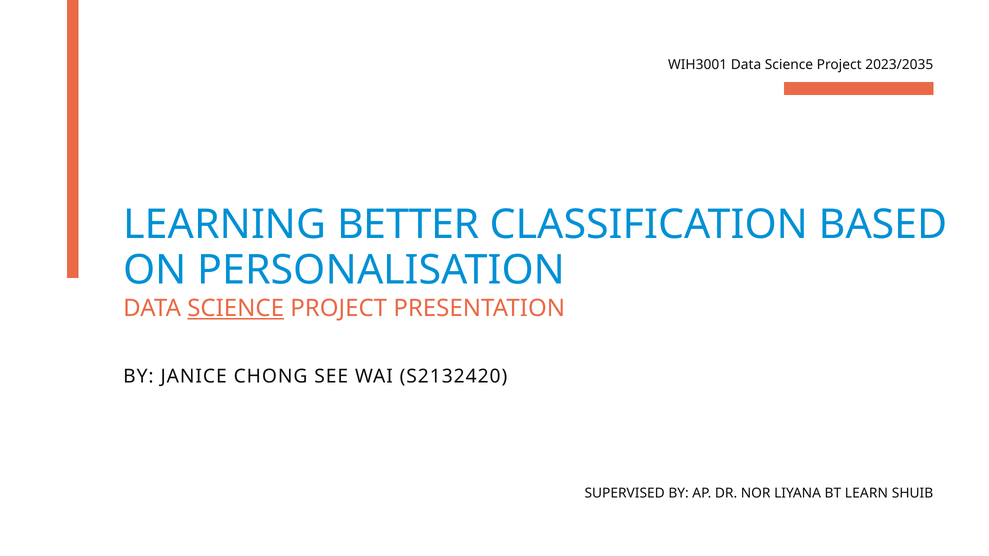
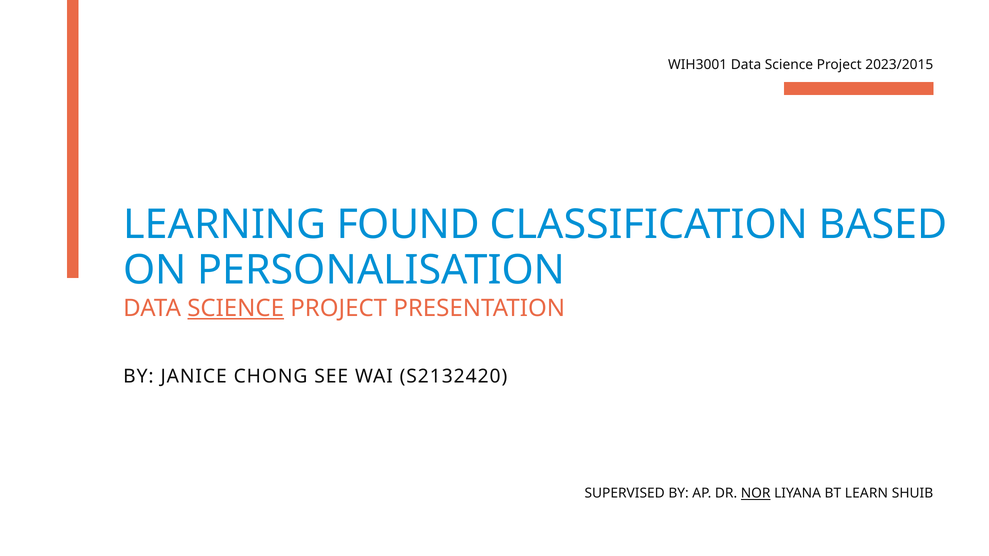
2023/2035: 2023/2035 -> 2023/2015
BETTER: BETTER -> FOUND
NOR underline: none -> present
